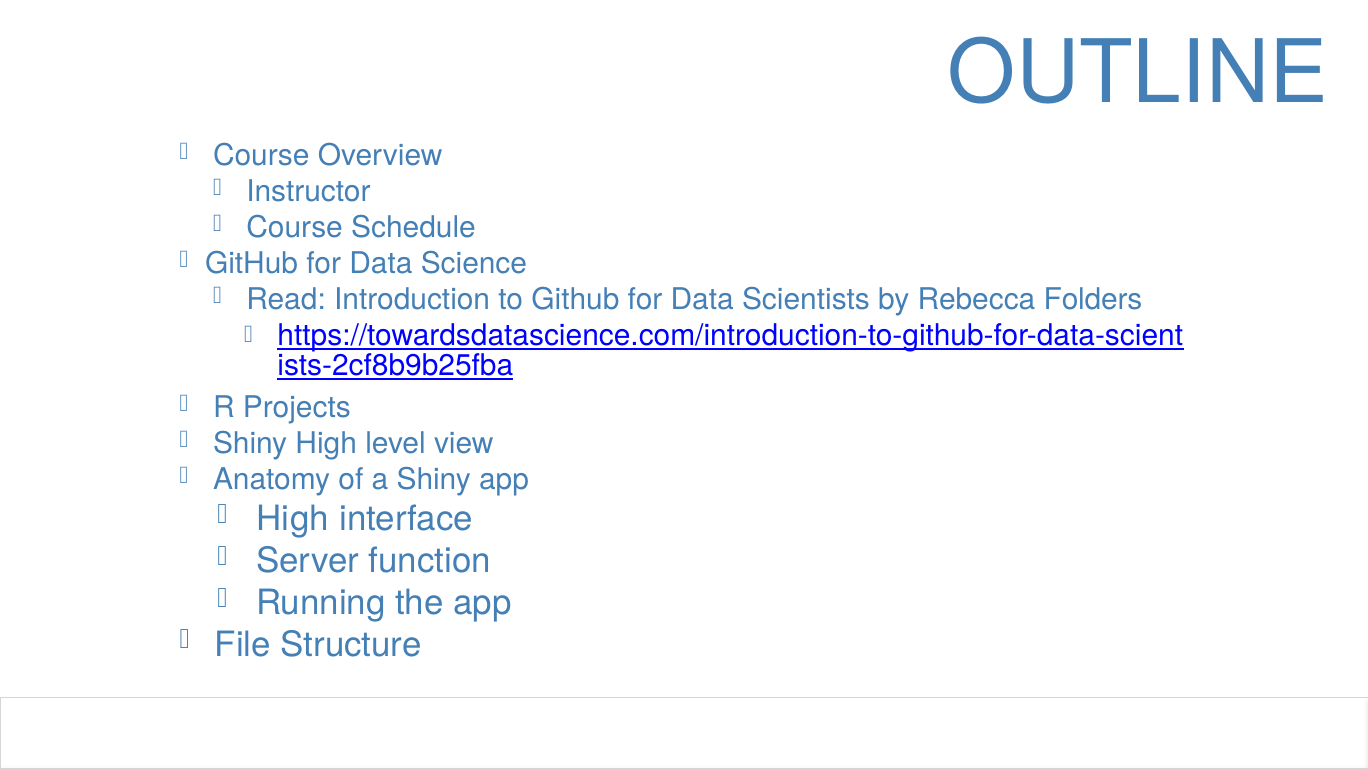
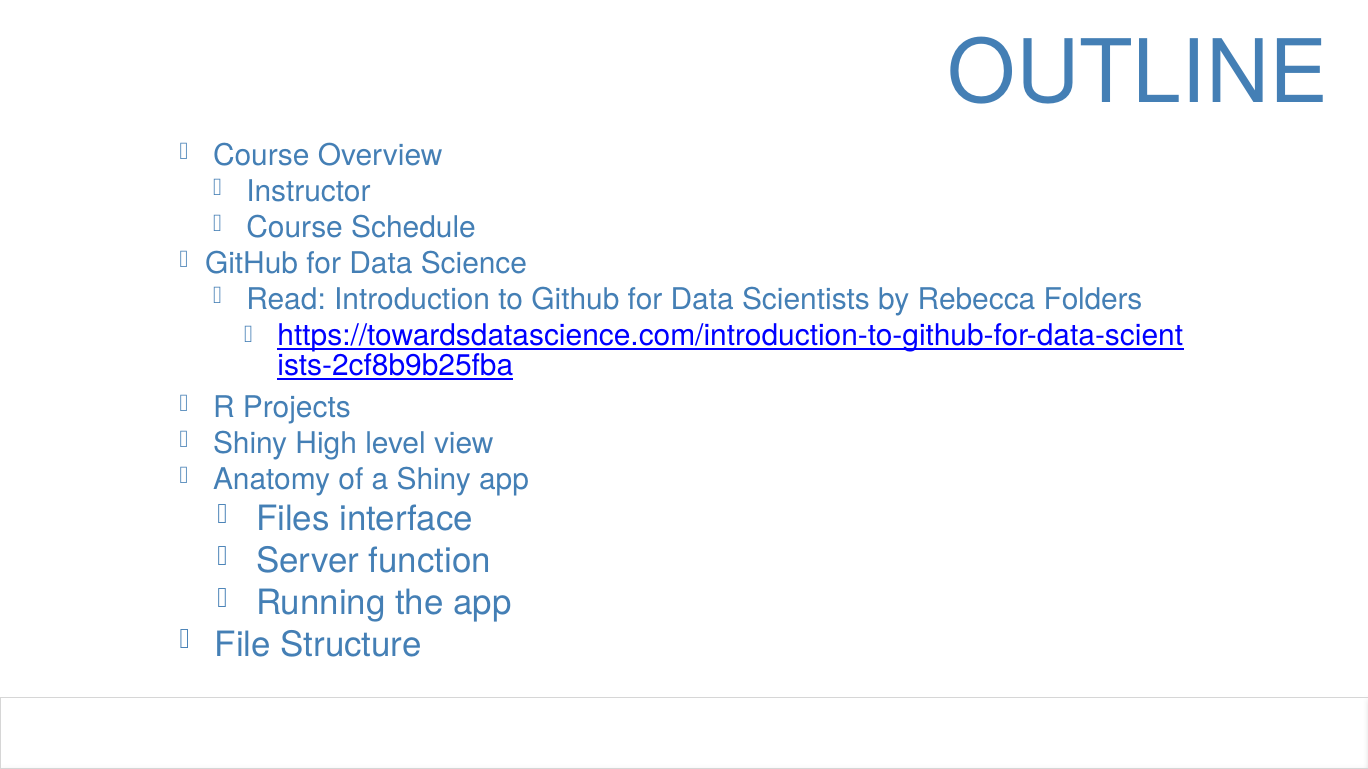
High at (293, 519): High -> Files
